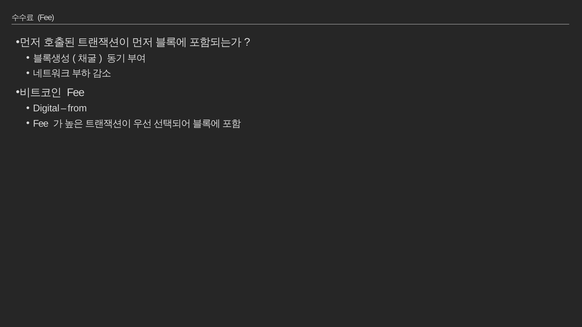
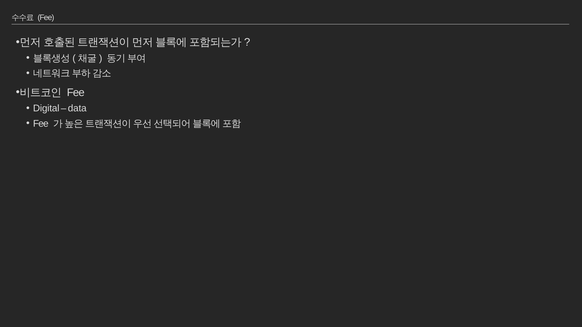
from: from -> data
